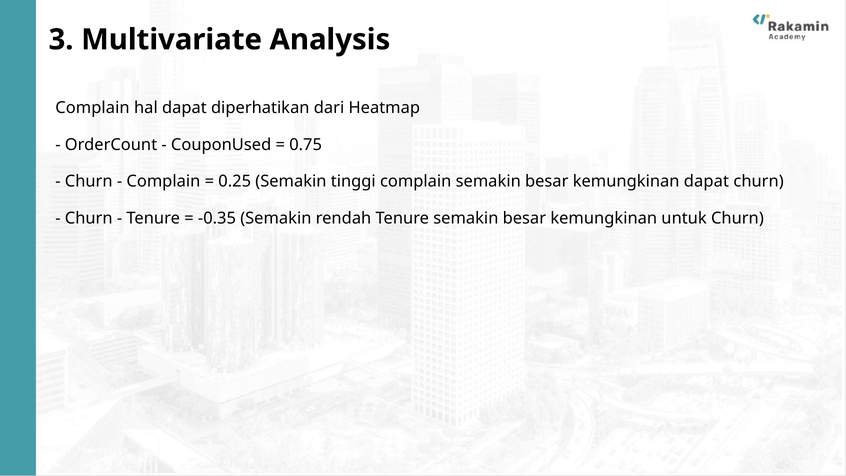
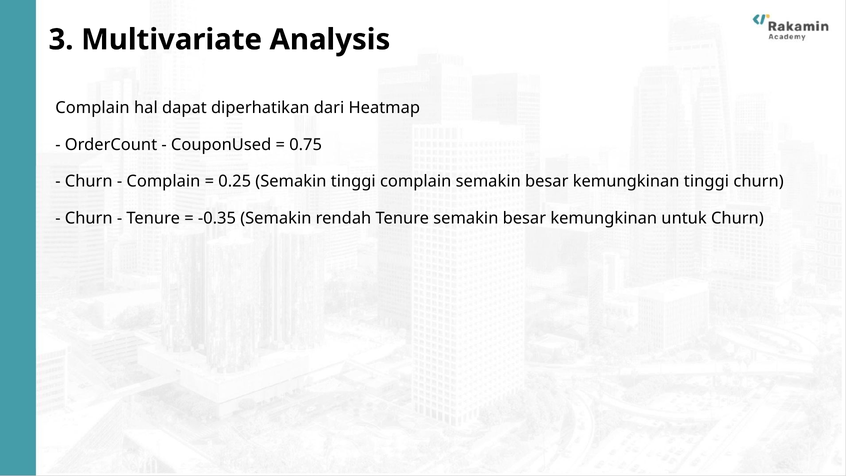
kemungkinan dapat: dapat -> tinggi
